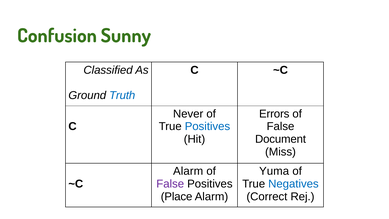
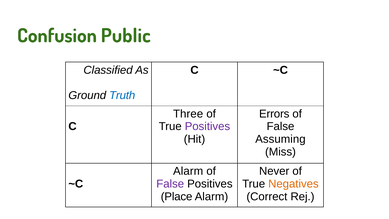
Sunny: Sunny -> Public
Never: Never -> Three
Positives at (207, 126) colour: blue -> purple
Document: Document -> Assuming
Yuma: Yuma -> Never
Negatives colour: blue -> orange
